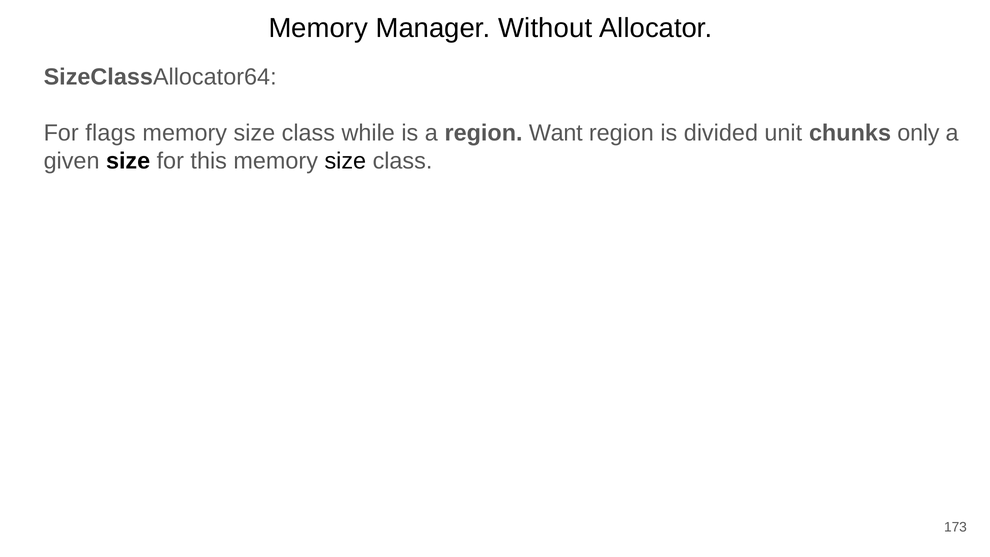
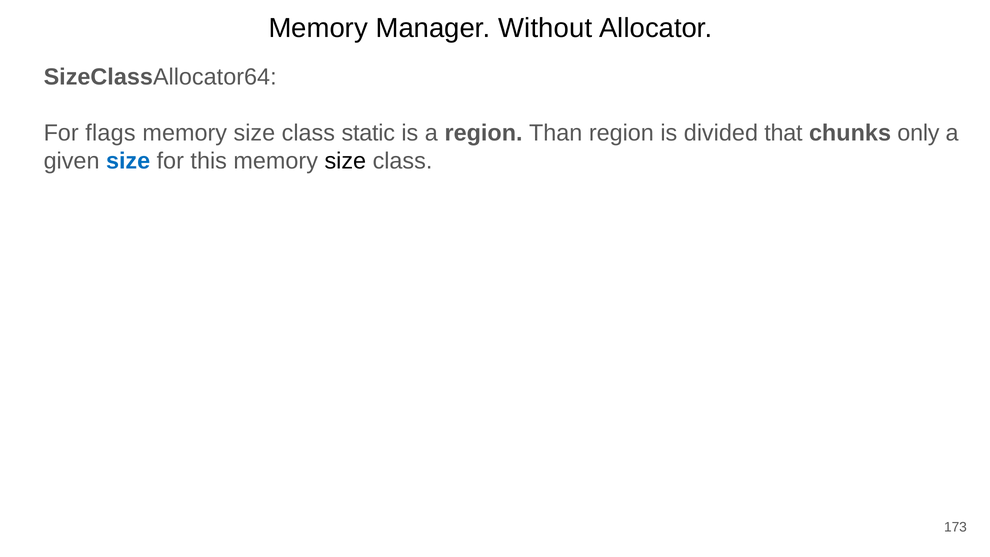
while: while -> static
Want: Want -> Than
unit: unit -> that
size at (128, 161) colour: black -> blue
